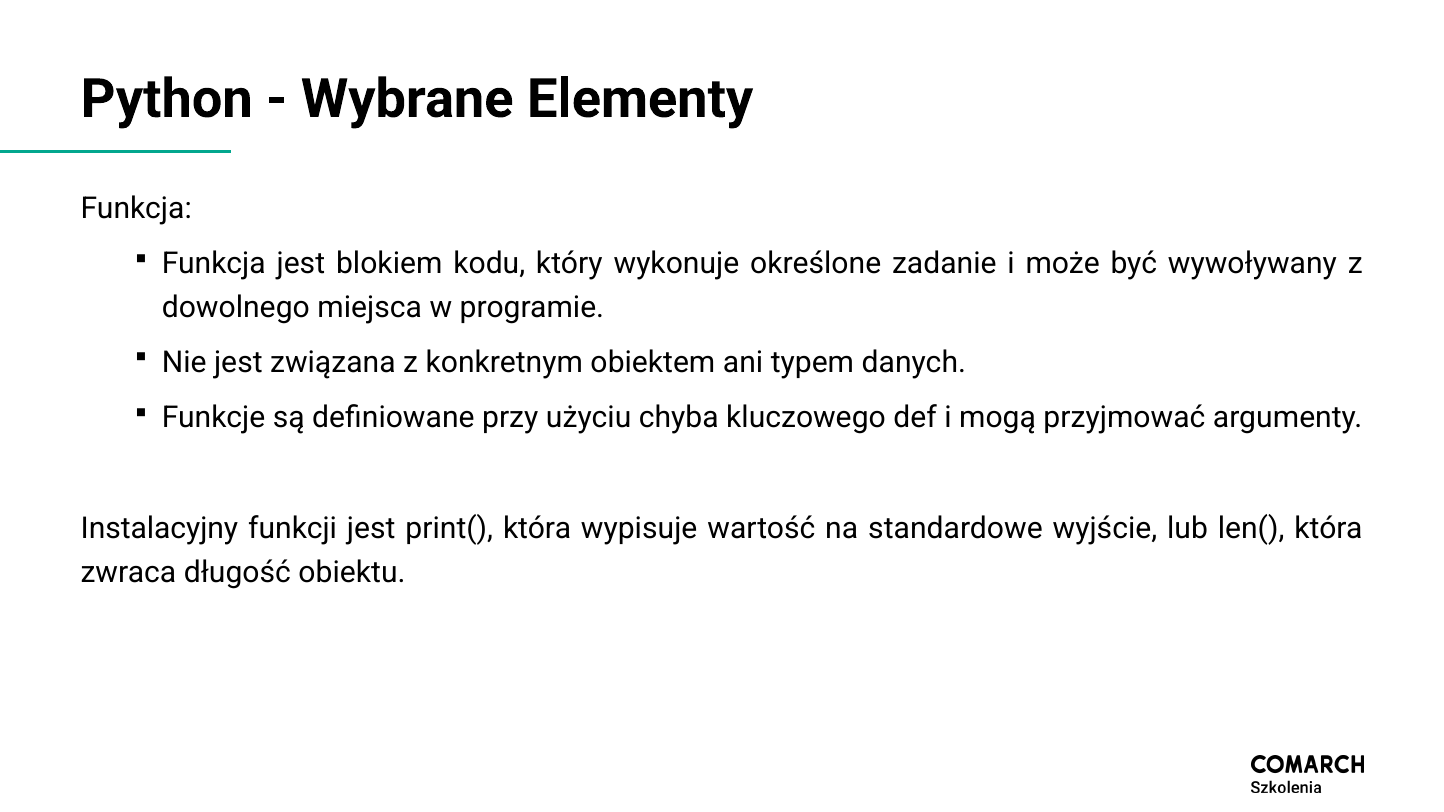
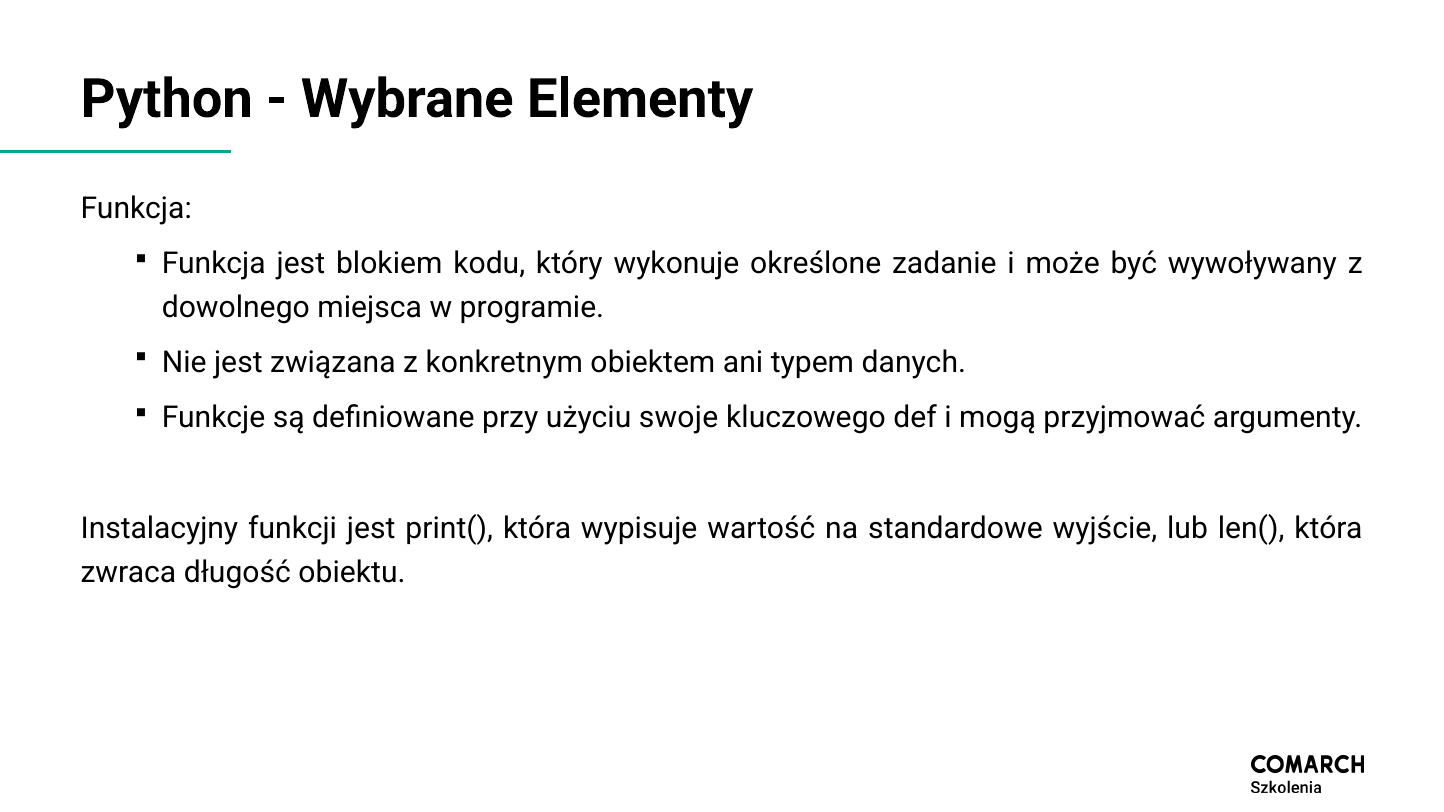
chyba: chyba -> swoje
